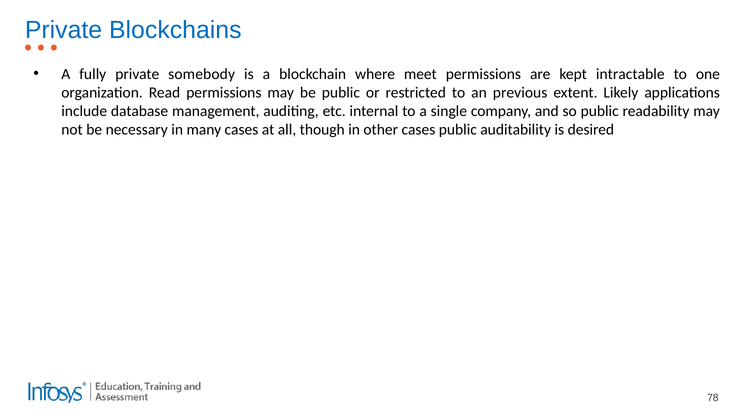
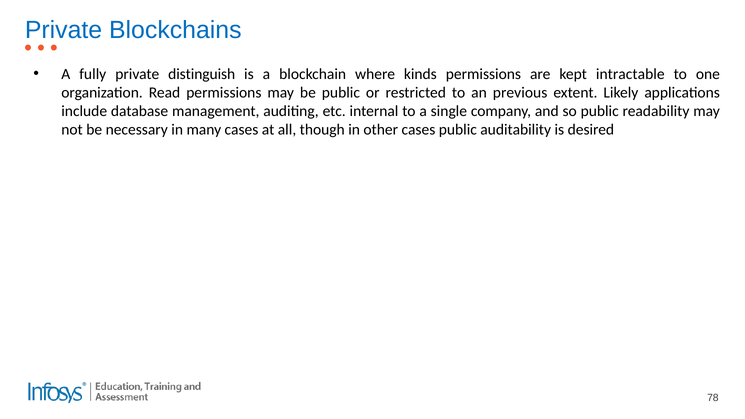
somebody: somebody -> distinguish
meet: meet -> kinds
